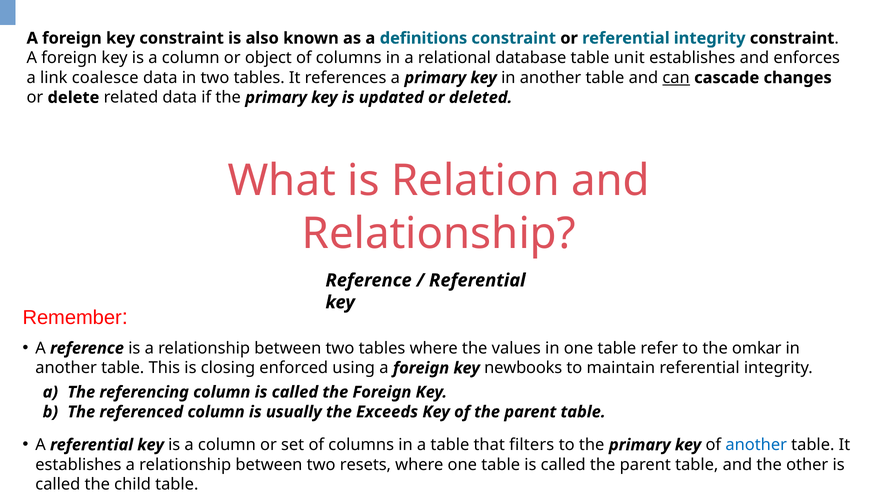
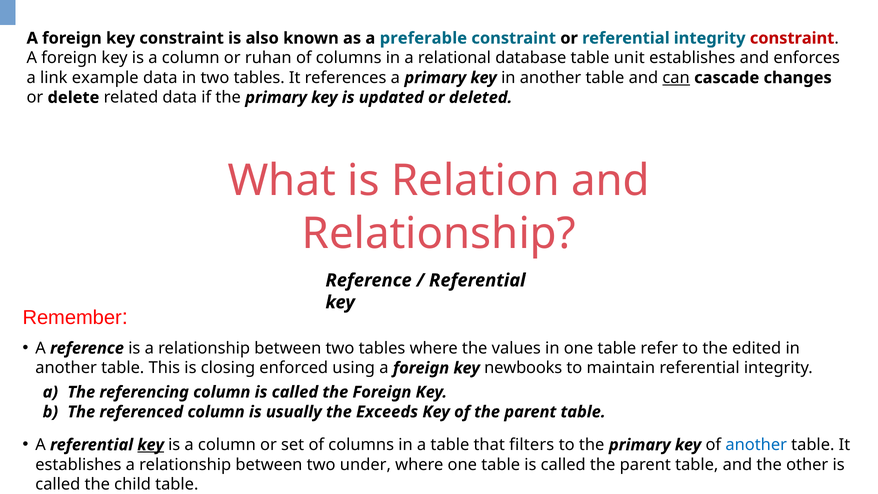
definitions: definitions -> preferable
constraint at (792, 38) colour: black -> red
object: object -> ruhan
coalesce: coalesce -> example
omkar: omkar -> edited
key at (151, 445) underline: none -> present
resets: resets -> under
